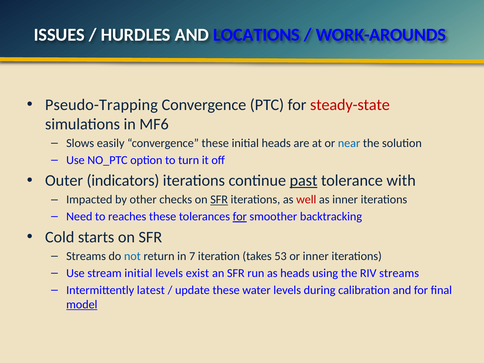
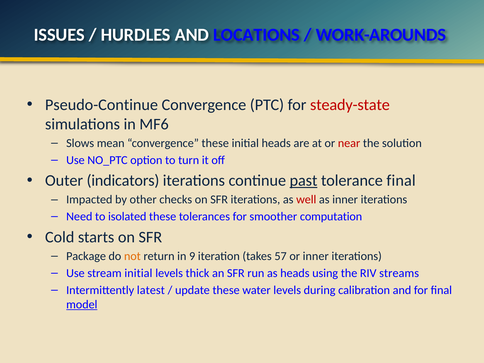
Pseudo-Trapping: Pseudo-Trapping -> Pseudo-Continue
easily: easily -> mean
near colour: blue -> red
tolerance with: with -> final
SFR at (219, 200) underline: present -> none
reaches: reaches -> isolated
for at (240, 217) underline: present -> none
backtracking: backtracking -> computation
Streams at (86, 256): Streams -> Package
not colour: blue -> orange
7: 7 -> 9
53: 53 -> 57
exist: exist -> thick
